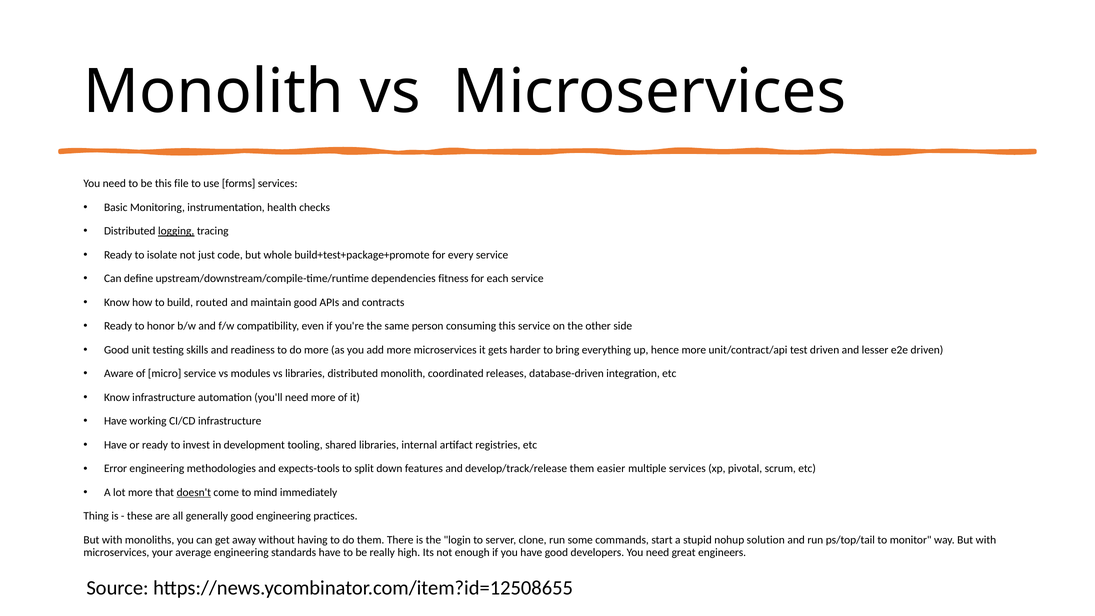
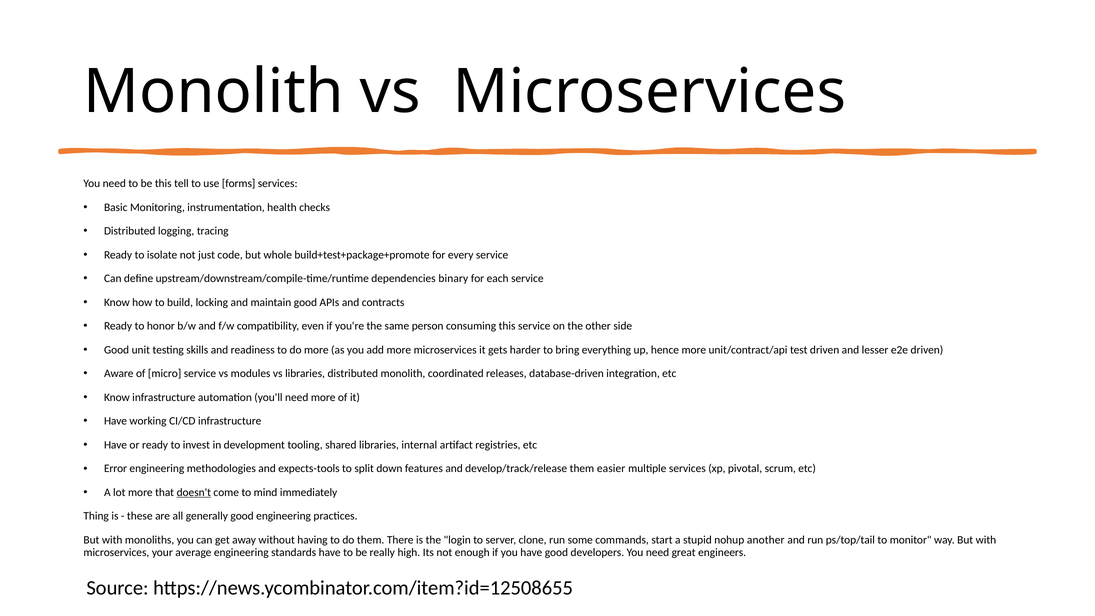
file: file -> tell
logging underline: present -> none
fitness: fitness -> binary
routed: routed -> locking
solution: solution -> another
